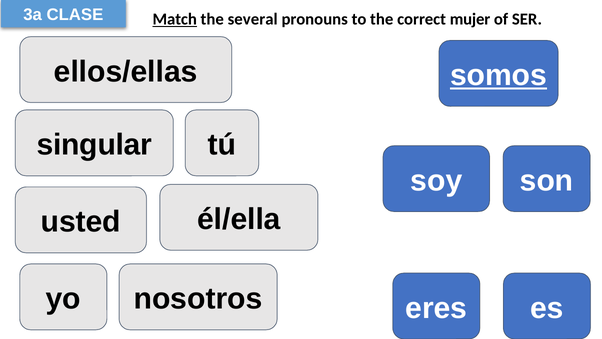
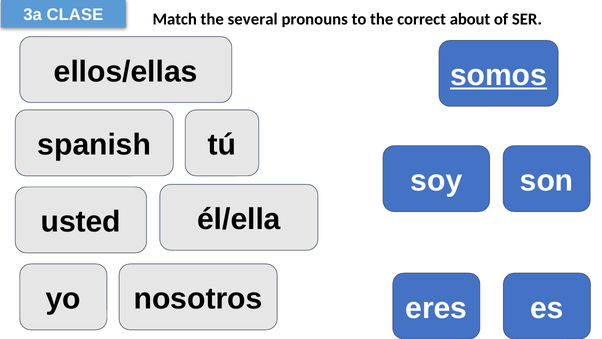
Match underline: present -> none
mujer: mujer -> about
singular: singular -> spanish
